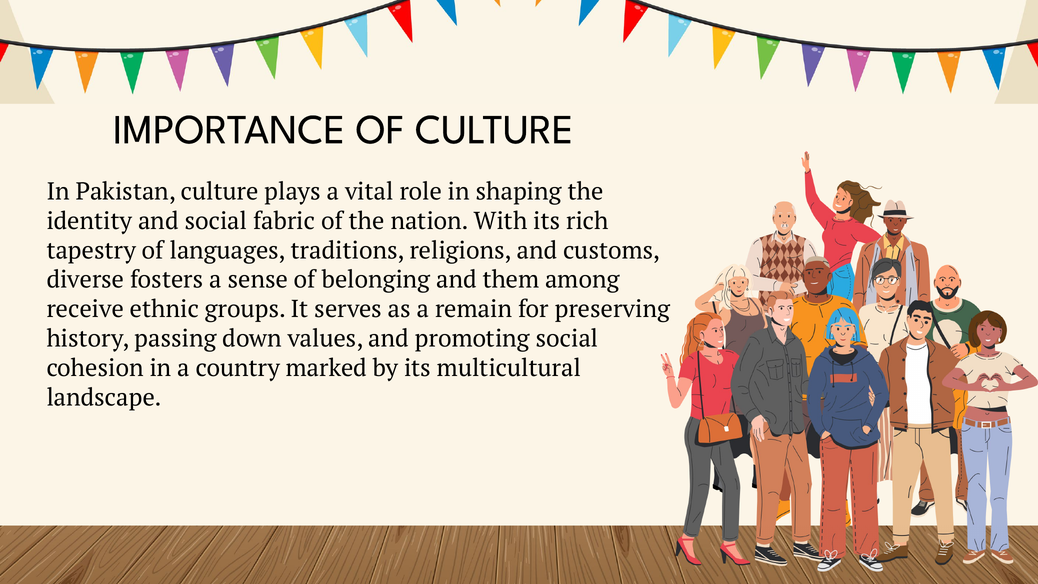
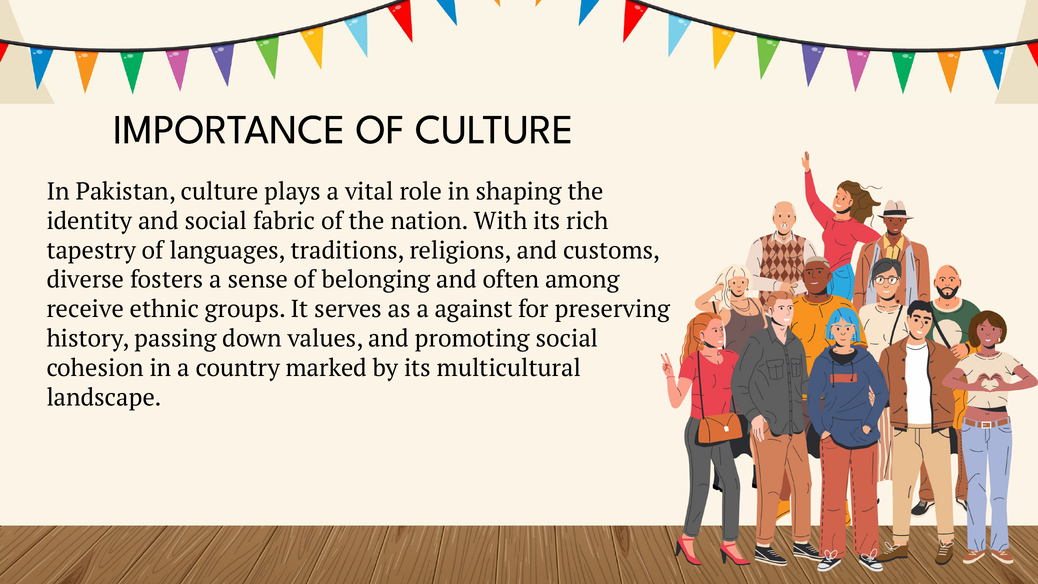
them: them -> often
remain: remain -> against
